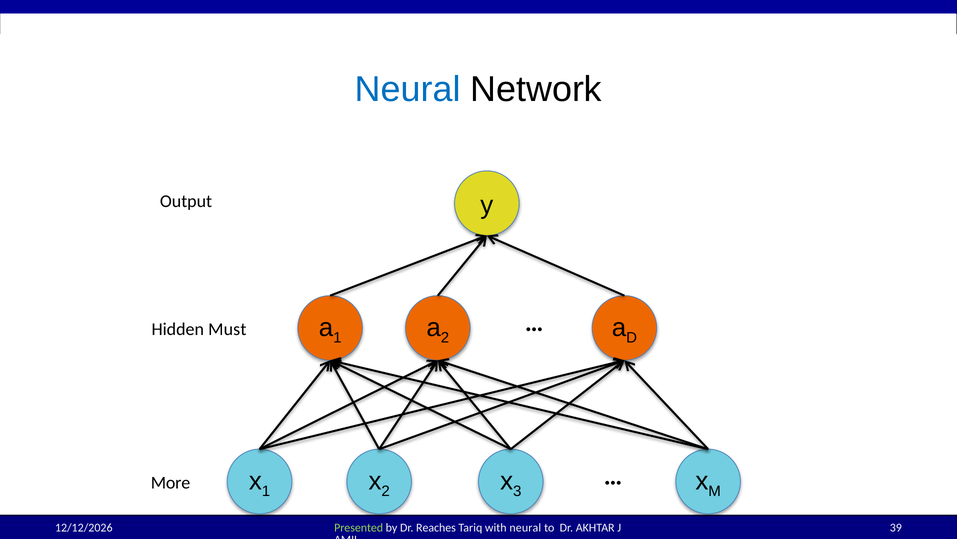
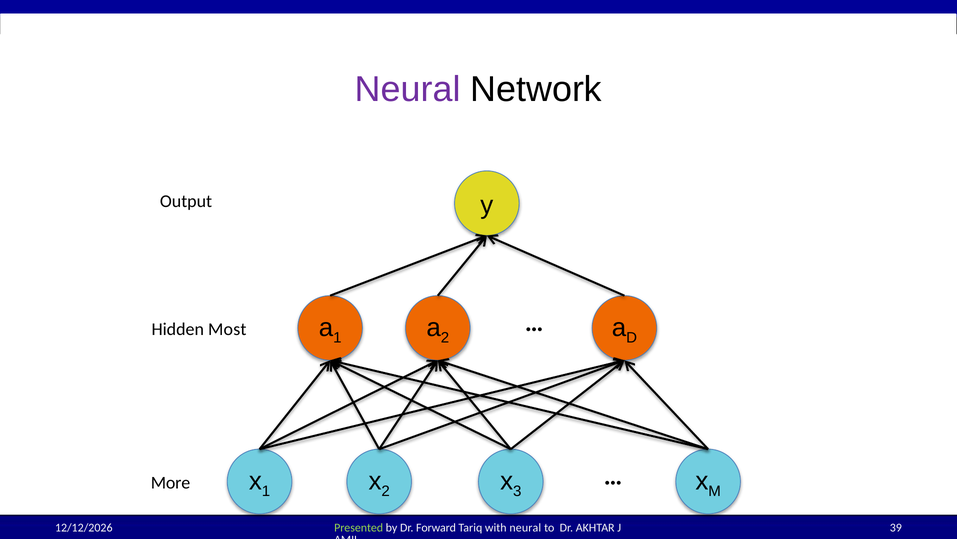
Neural at (408, 89) colour: blue -> purple
Must: Must -> Most
Reaches: Reaches -> Forward
